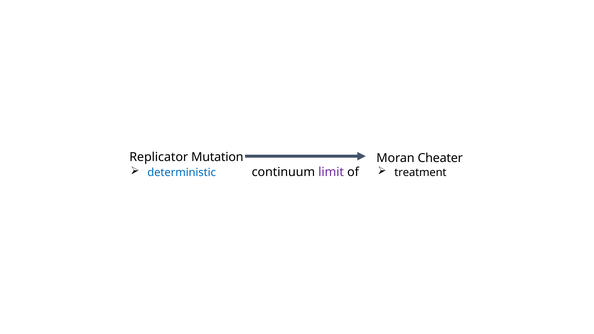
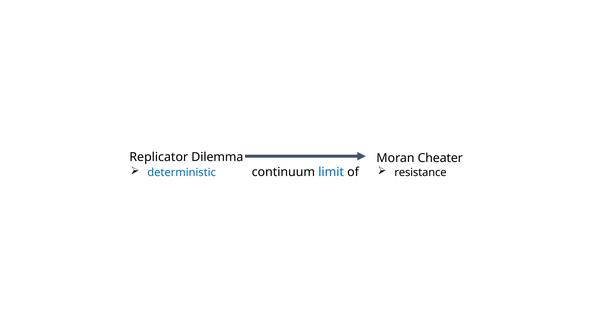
Mutation: Mutation -> Dilemma
treatment: treatment -> resistance
limit colour: purple -> blue
